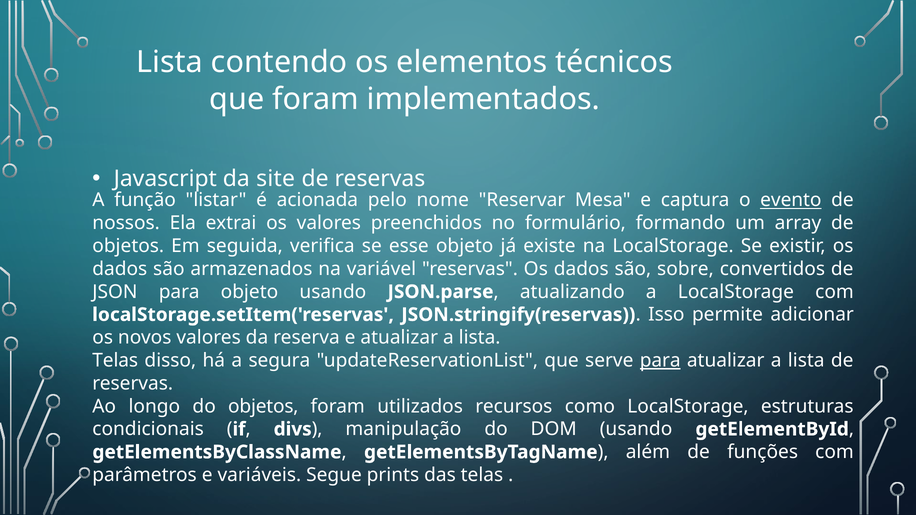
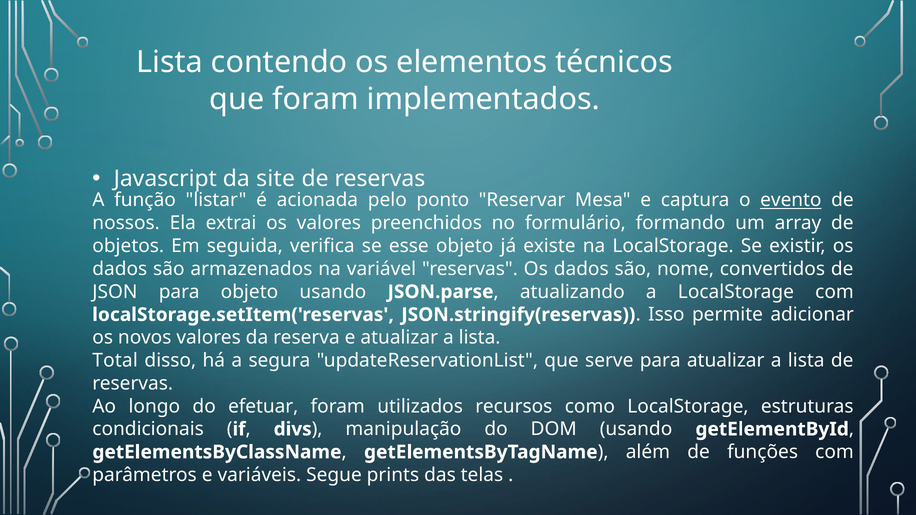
nome: nome -> ponto
sobre: sobre -> nome
Telas at (115, 361): Telas -> Total
para at (660, 361) underline: present -> none
do objetos: objetos -> efetuar
